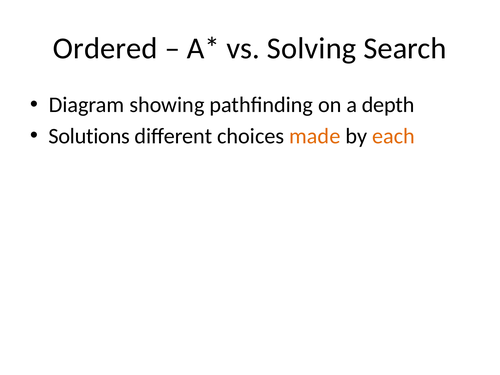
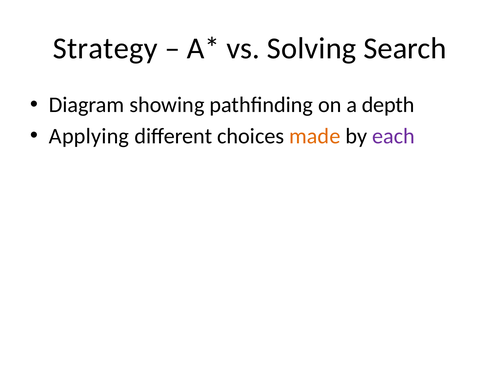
Ordered: Ordered -> Strategy
Solutions: Solutions -> Applying
each colour: orange -> purple
